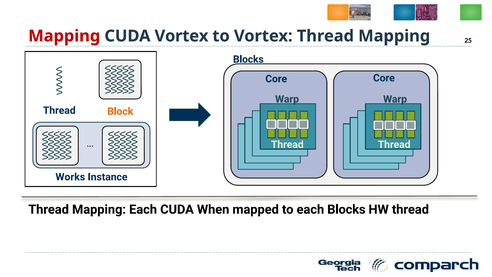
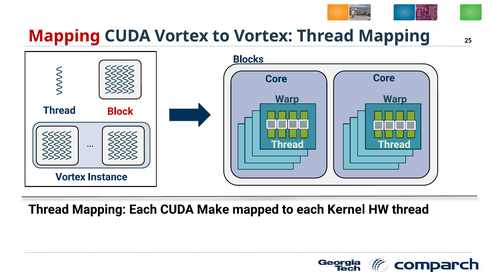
Block colour: orange -> red
Works at (70, 177): Works -> Vortex
When: When -> Make
each Blocks: Blocks -> Kernel
